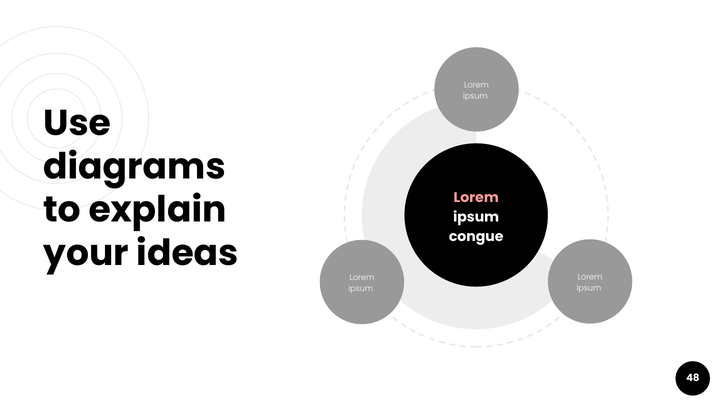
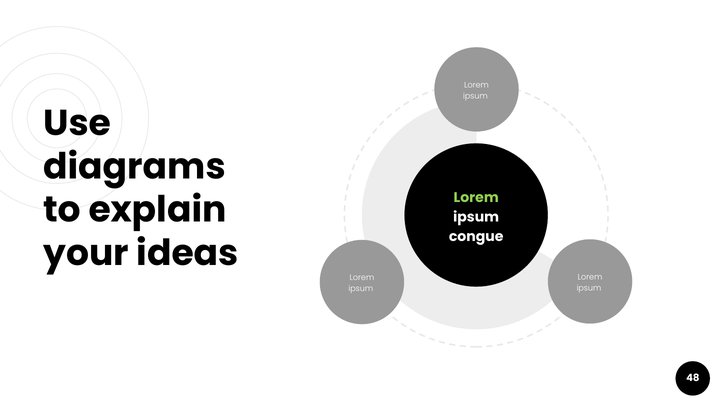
Lorem at (476, 198) colour: pink -> light green
